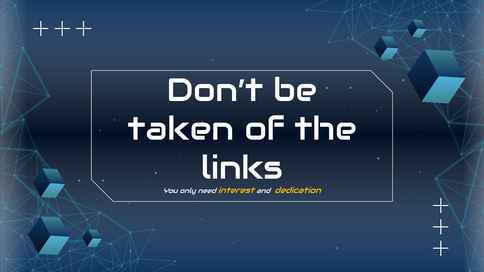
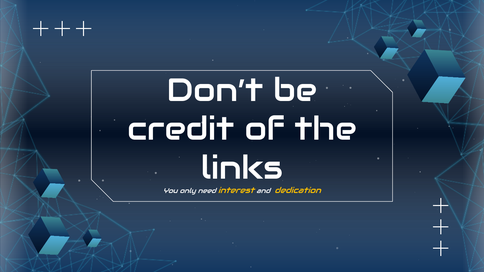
taken: taken -> credit
